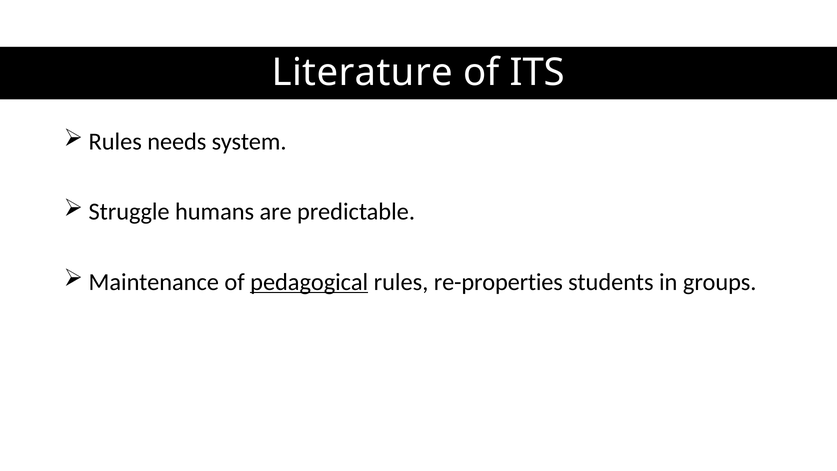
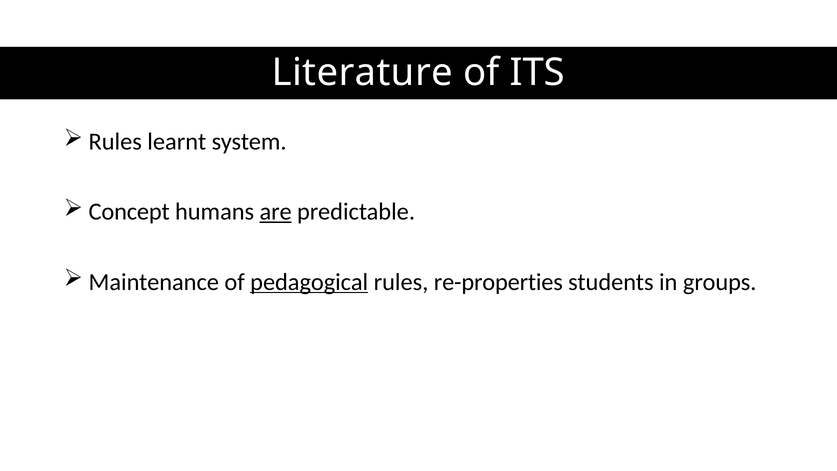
needs: needs -> learnt
Struggle: Struggle -> Concept
are underline: none -> present
